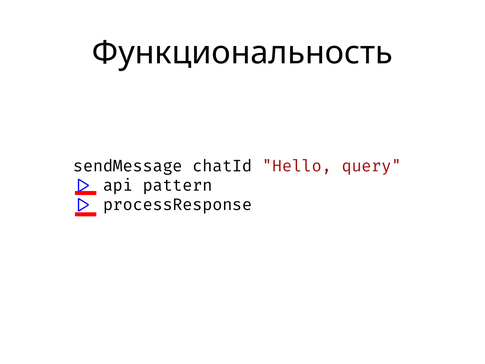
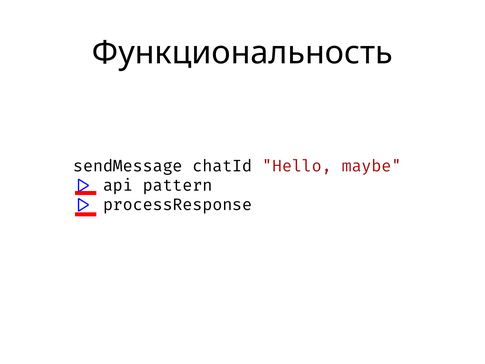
query: query -> maybe
